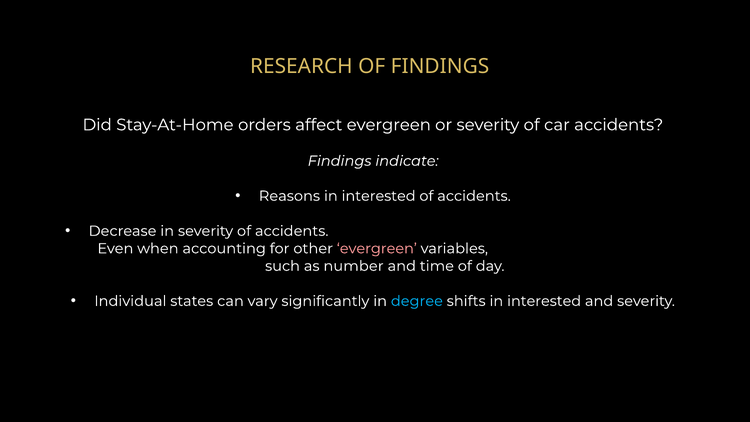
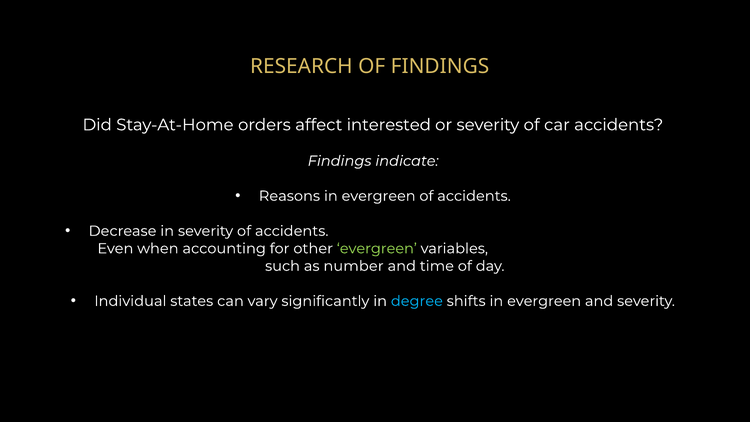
affect evergreen: evergreen -> interested
interested at (379, 196): interested -> evergreen
evergreen at (377, 248) colour: pink -> light green
shifts in interested: interested -> evergreen
